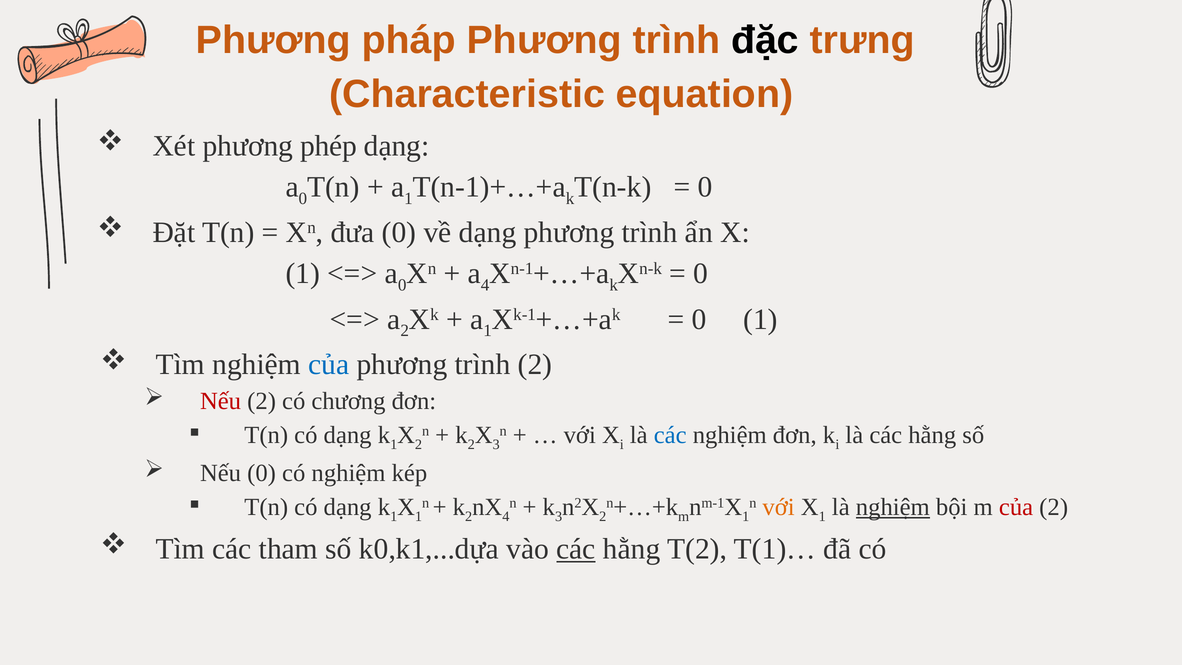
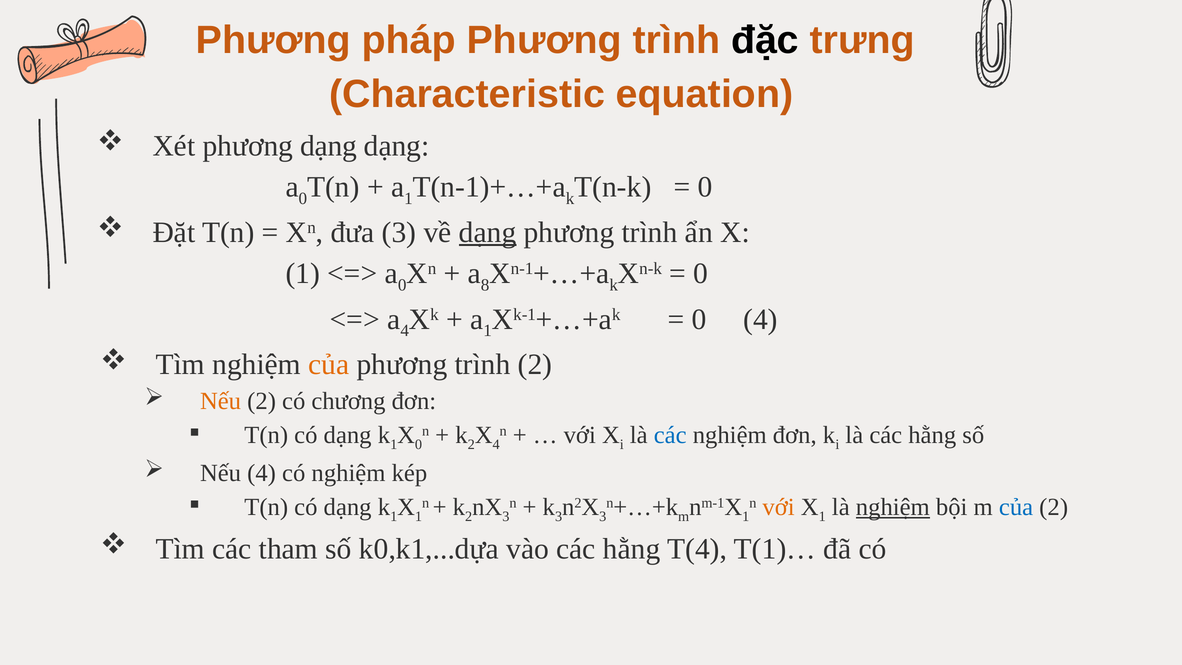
phương phép: phép -> dạng
đưa 0: 0 -> 3
dạng at (488, 232) underline: none -> present
4 at (485, 285): 4 -> 8
2 at (405, 331): 2 -> 4
0 1: 1 -> 4
của at (329, 365) colour: blue -> orange
Nếu at (221, 401) colour: red -> orange
X 2: 2 -> 0
X 3: 3 -> 4
Nếu 0: 0 -> 4
4 at (506, 517): 4 -> 3
2 at (603, 517): 2 -> 3
của at (1016, 507) colour: red -> blue
các at (576, 549) underline: present -> none
T(2: T(2 -> T(4
